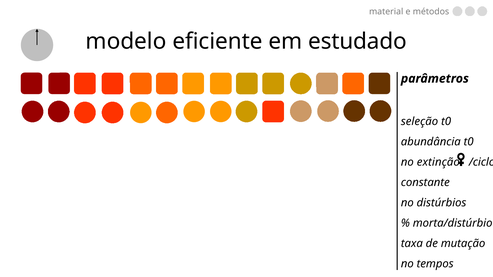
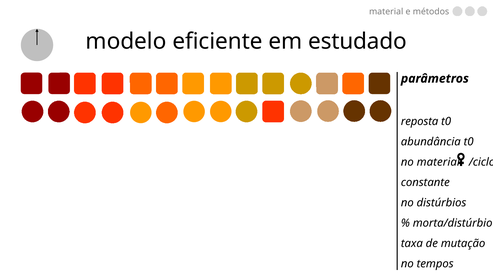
seleção: seleção -> reposta
no extinção: extinção -> material
